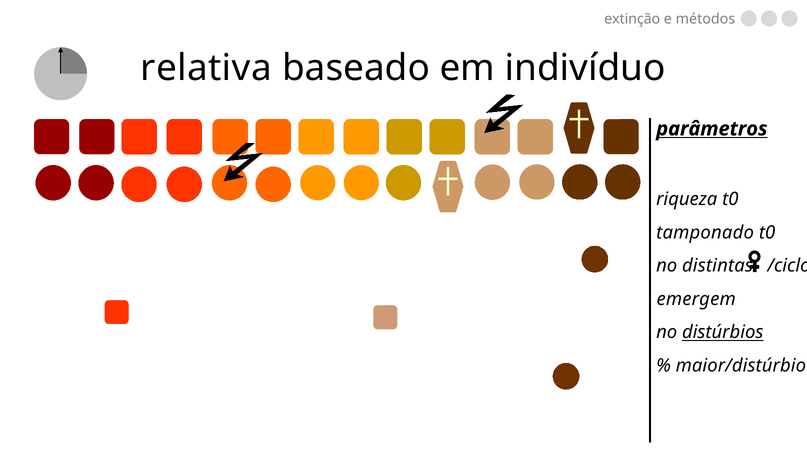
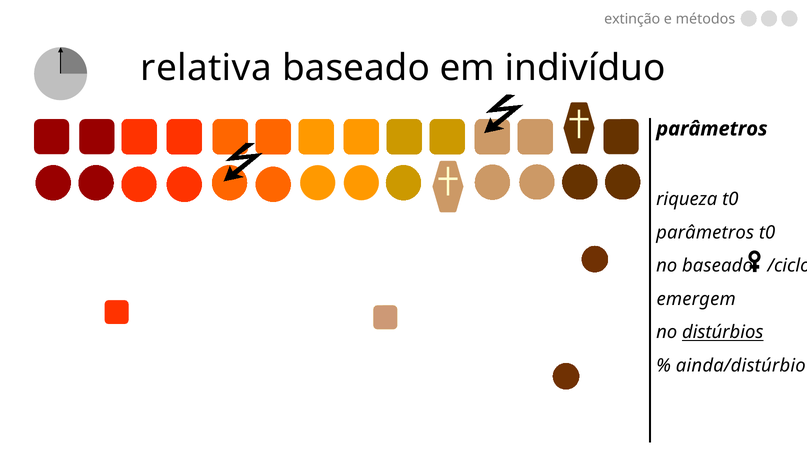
parâmetros at (712, 129) underline: present -> none
tamponado at (705, 233): tamponado -> parâmetros
no distintas: distintas -> baseado
maior/distúrbio: maior/distúrbio -> ainda/distúrbio
